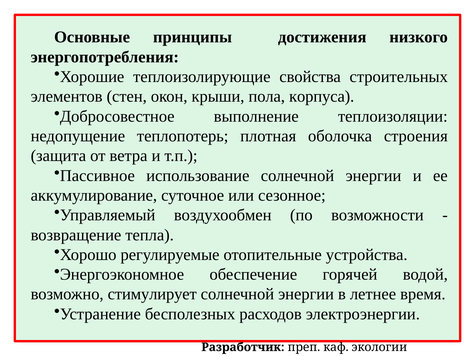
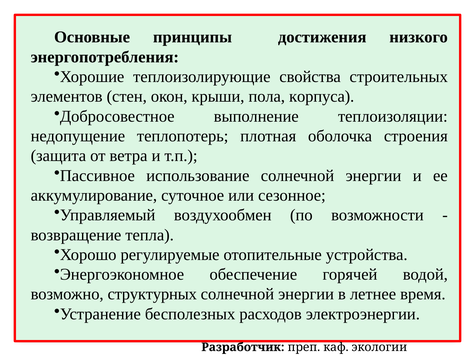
стимулирует: стимулирует -> структурных
